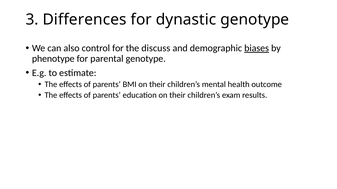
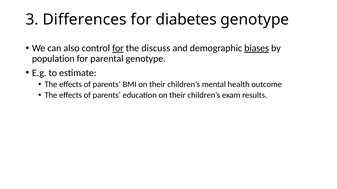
dynastic: dynastic -> diabetes
for at (118, 48) underline: none -> present
phenotype: phenotype -> population
